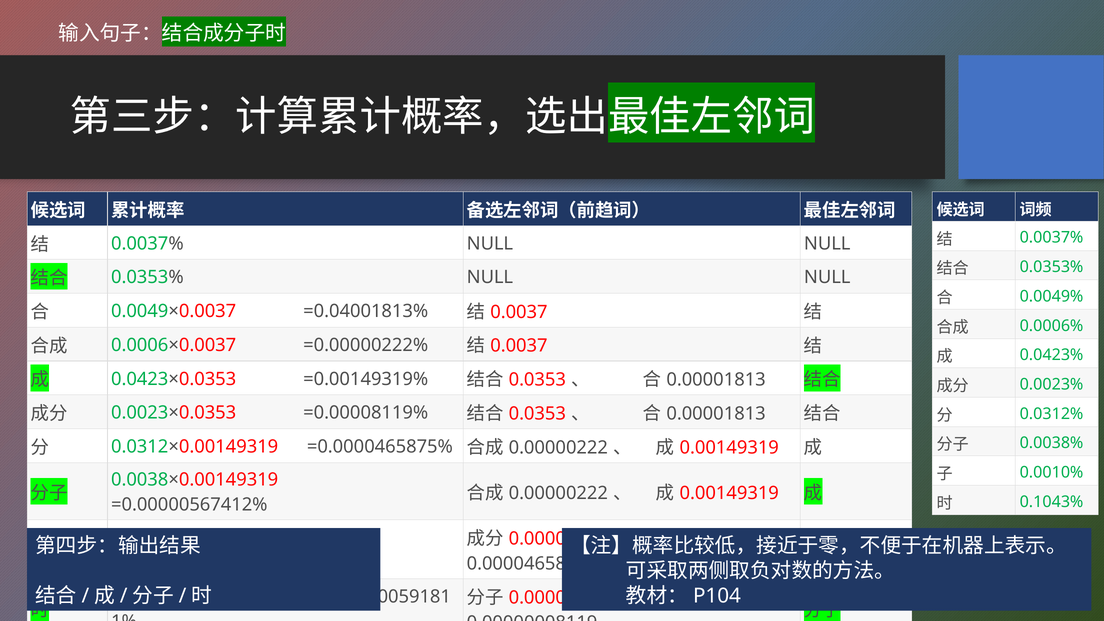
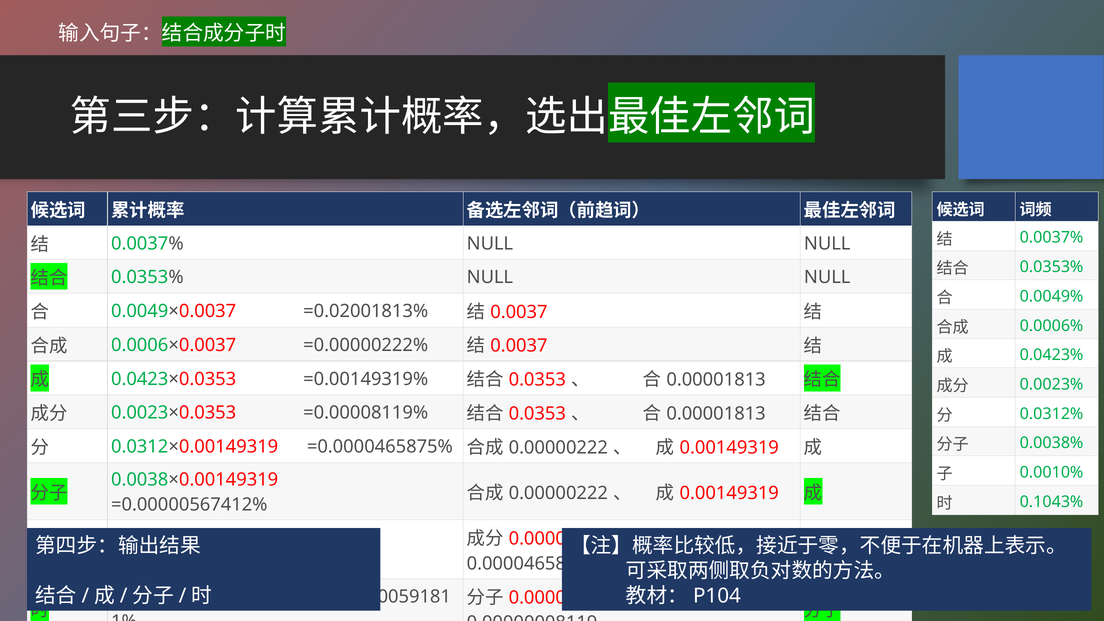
=0.04001813%: =0.04001813% -> =0.02001813%
